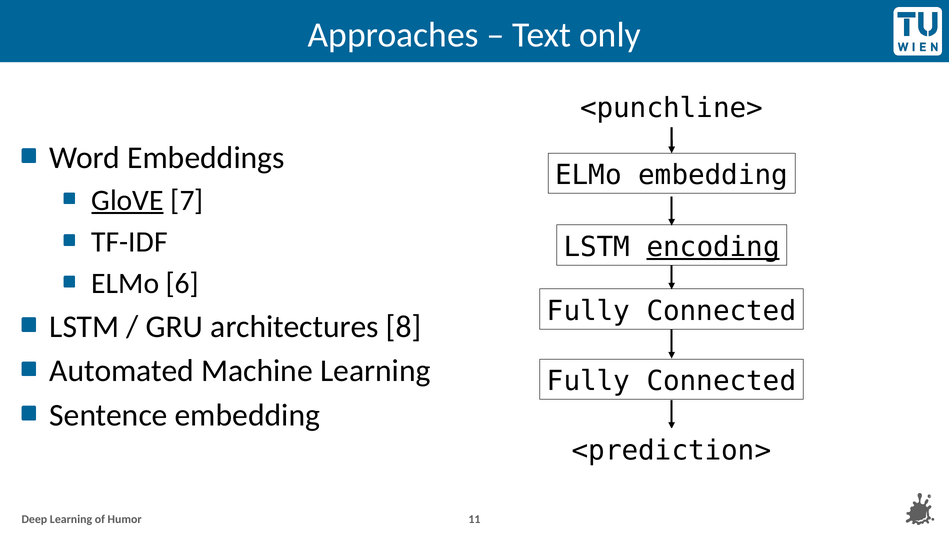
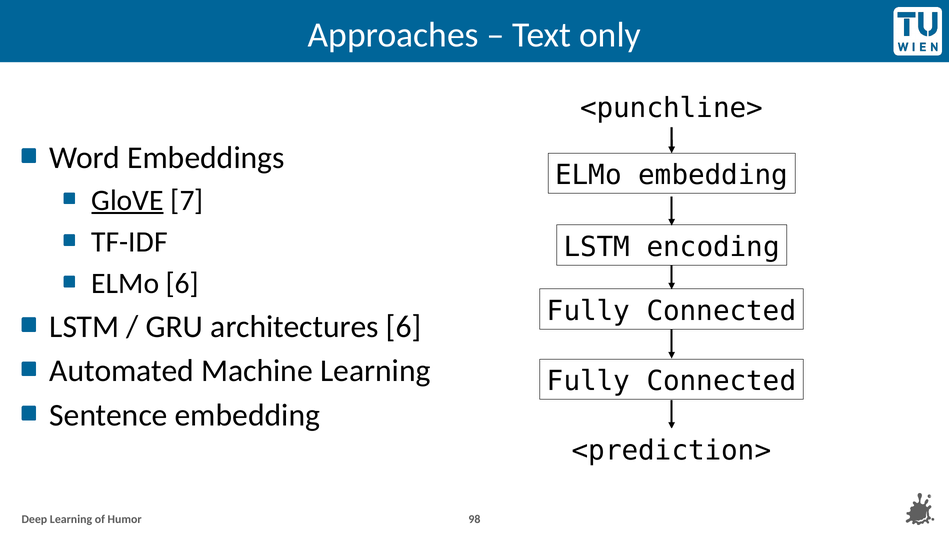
encoding underline: present -> none
architectures 8: 8 -> 6
11: 11 -> 98
